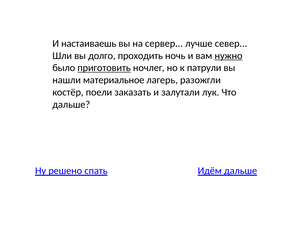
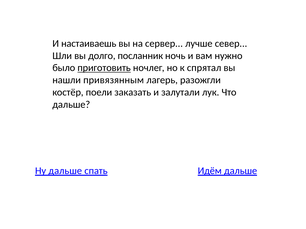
проходить: проходить -> посланник
нужно underline: present -> none
патрули: патрули -> спрятал
материальное: материальное -> привязянным
Ну решено: решено -> дальше
